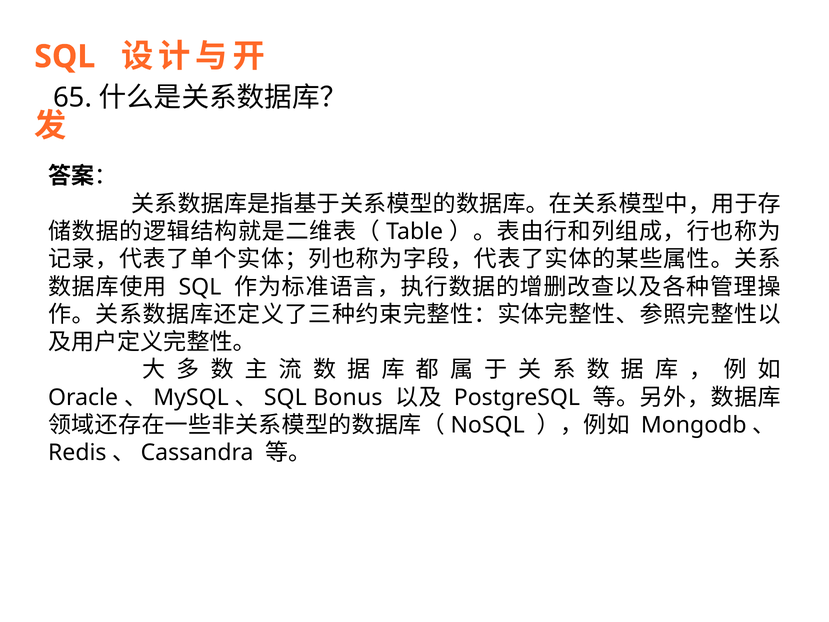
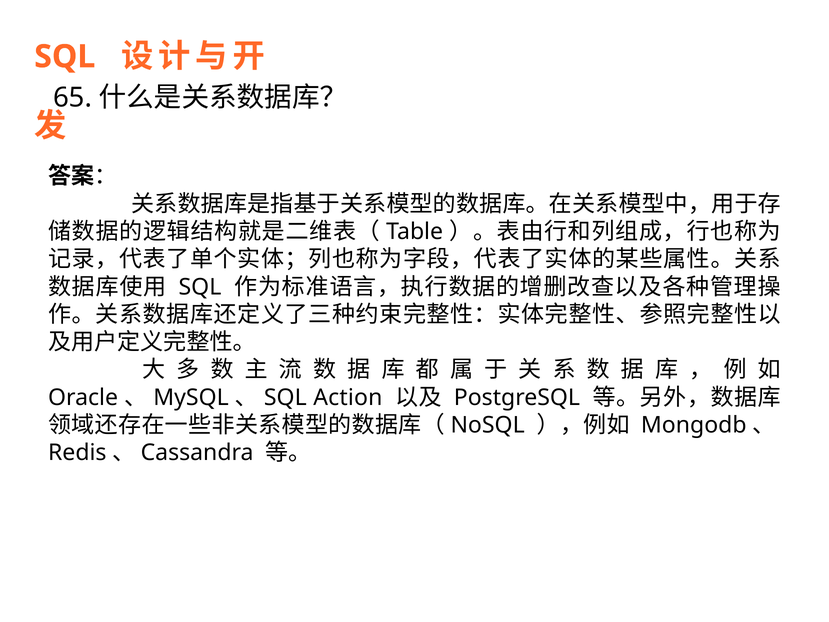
Bonus: Bonus -> Action
